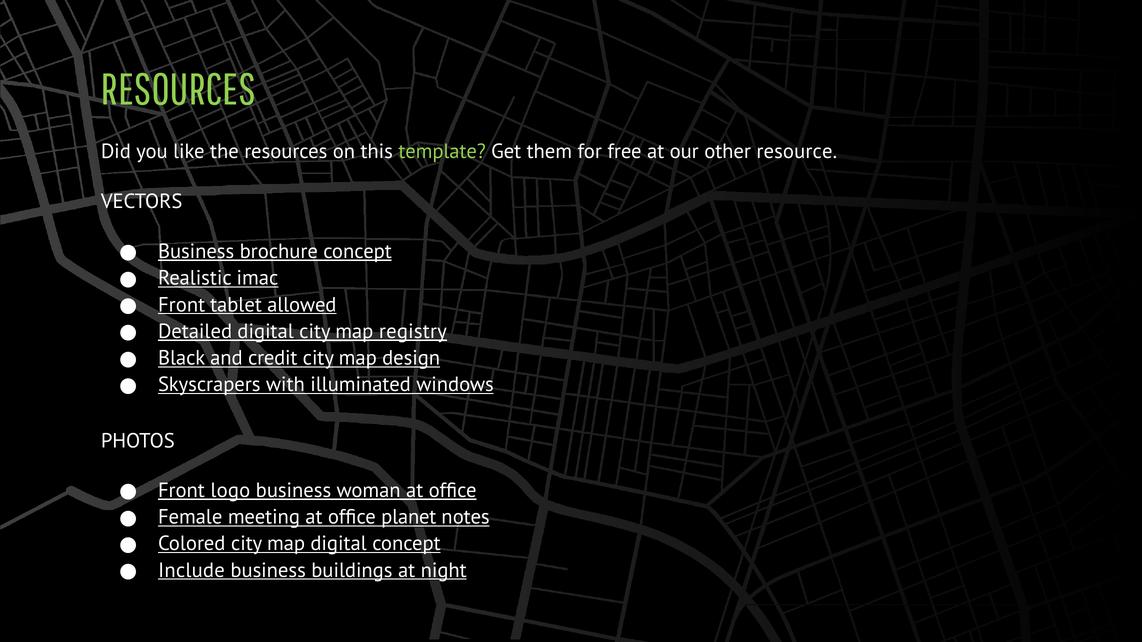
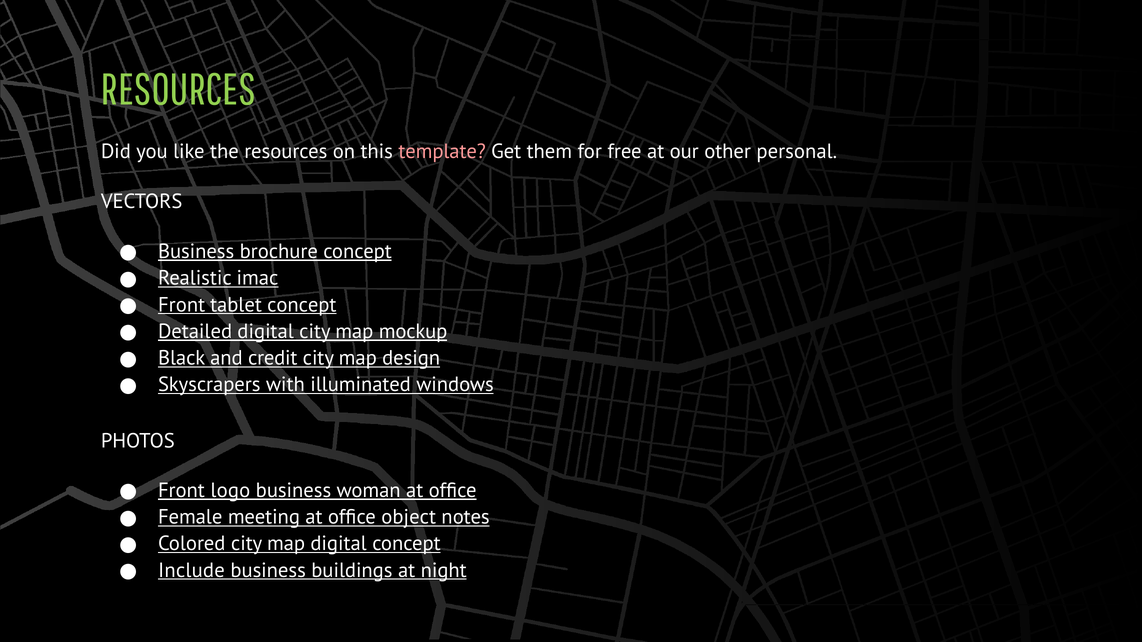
template colour: light green -> pink
resource: resource -> personal
tablet allowed: allowed -> concept
registry: registry -> mockup
planet: planet -> object
